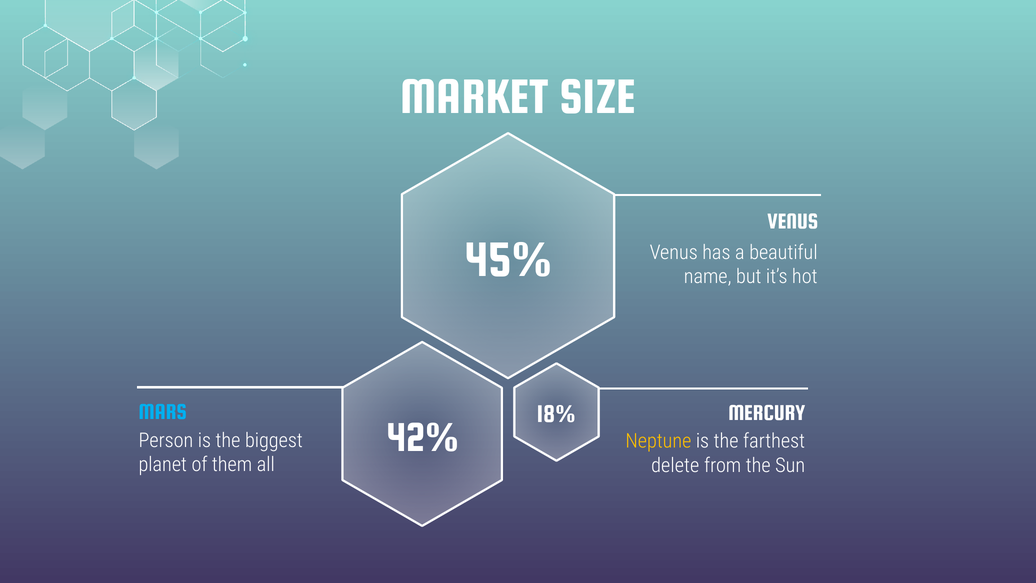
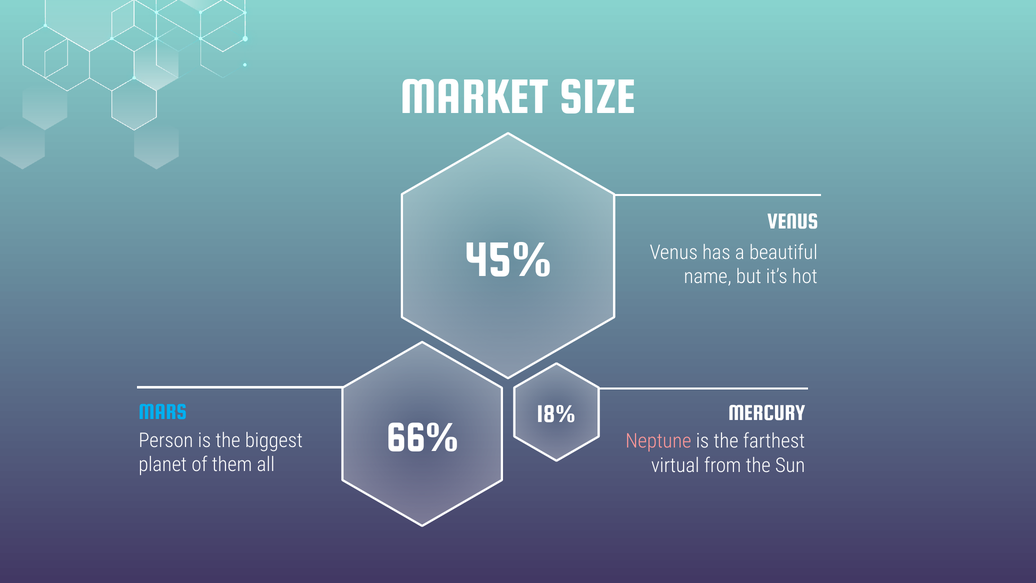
42%: 42% -> 66%
Neptune colour: yellow -> pink
delete: delete -> virtual
